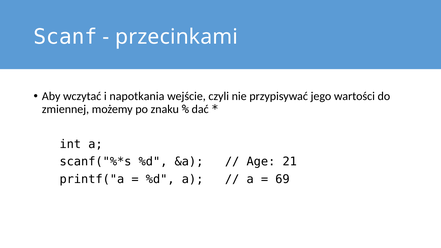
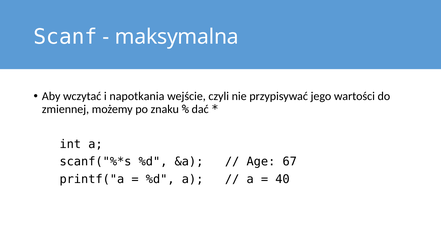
przecinkami: przecinkami -> maksymalna
21: 21 -> 67
69: 69 -> 40
